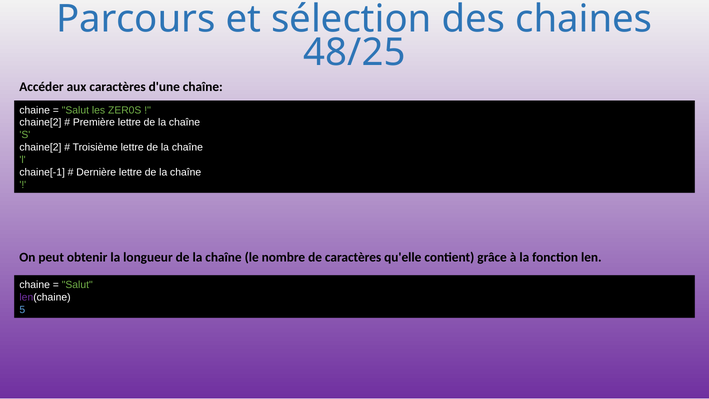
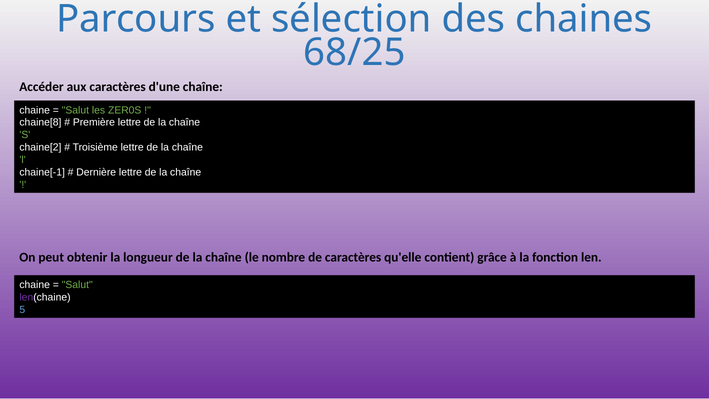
48/25: 48/25 -> 68/25
chaine[2 at (40, 122): chaine[2 -> chaine[8
